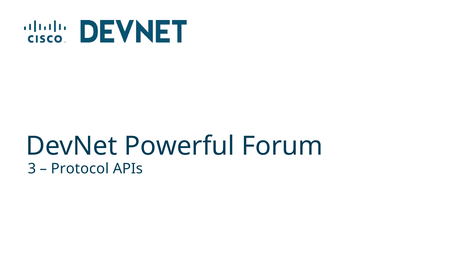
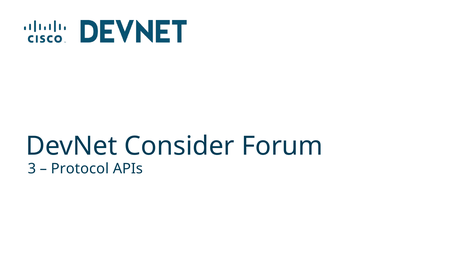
Powerful: Powerful -> Consider
